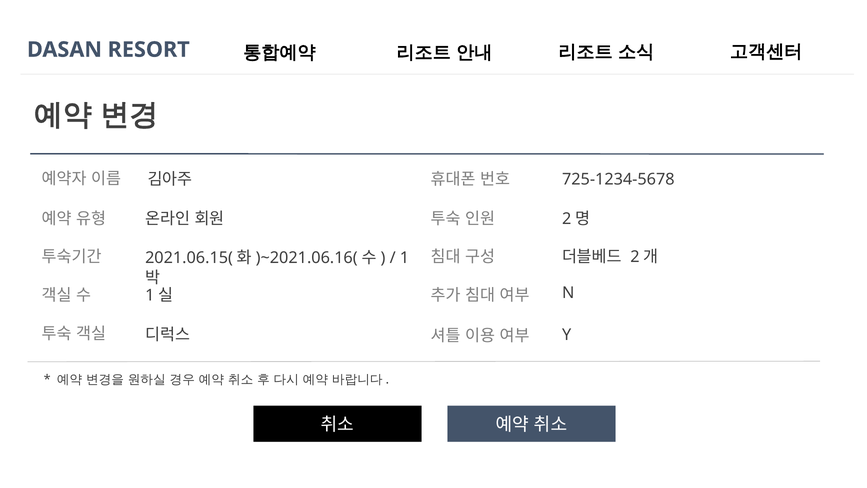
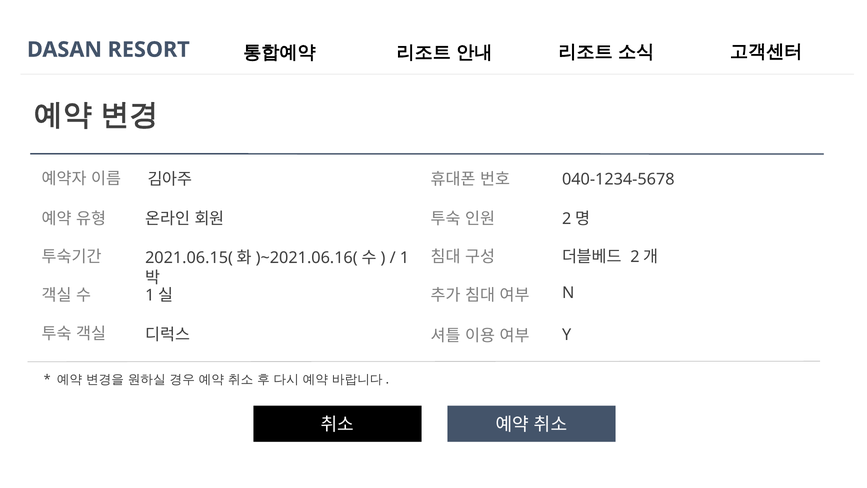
725-1234-5678: 725-1234-5678 -> 040-1234-5678
